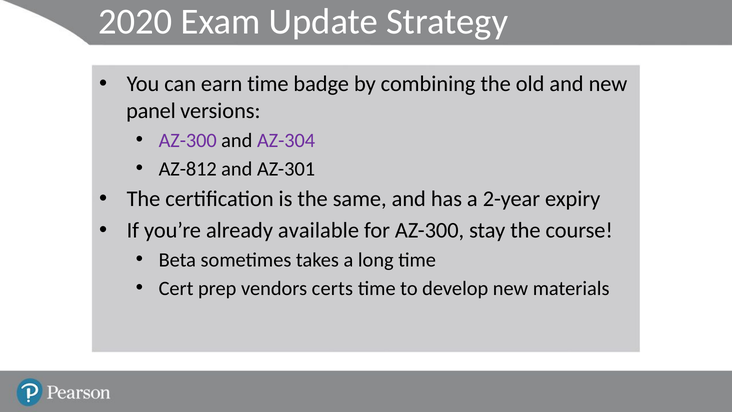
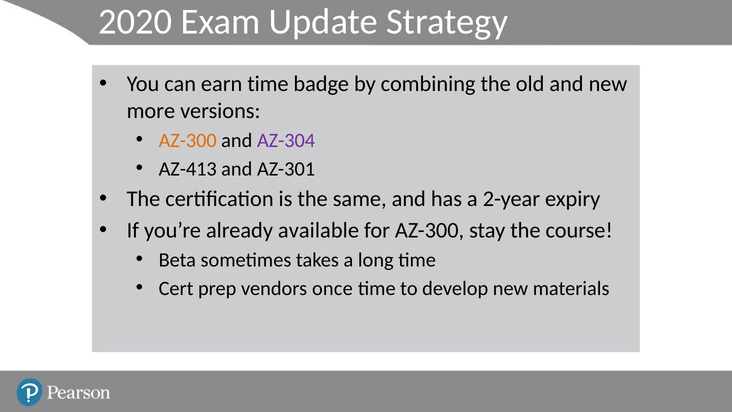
panel: panel -> more
AZ-300 at (188, 140) colour: purple -> orange
AZ-812: AZ-812 -> AZ-413
certs: certs -> once
